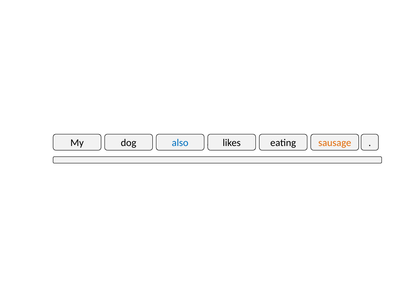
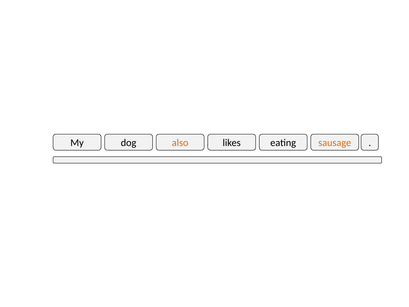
also colour: blue -> orange
